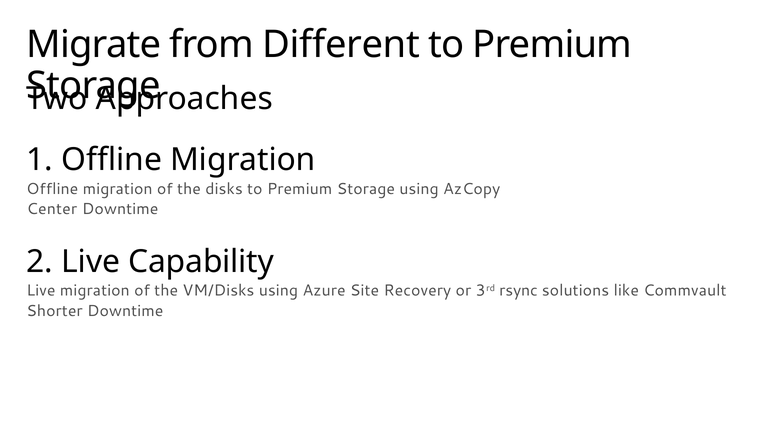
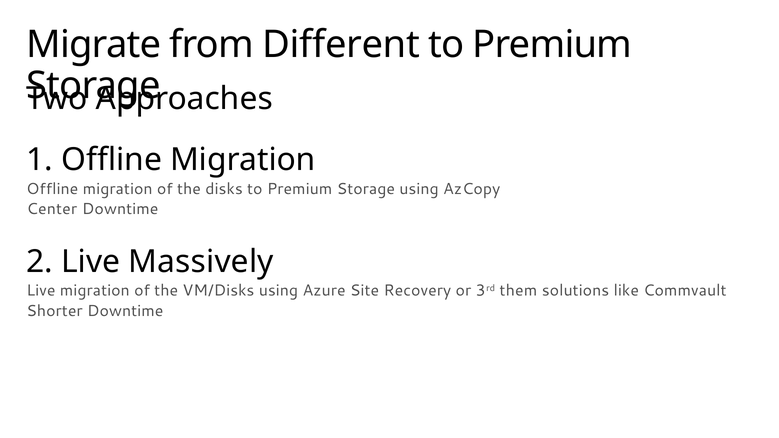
Capability: Capability -> Massively
rsync: rsync -> them
